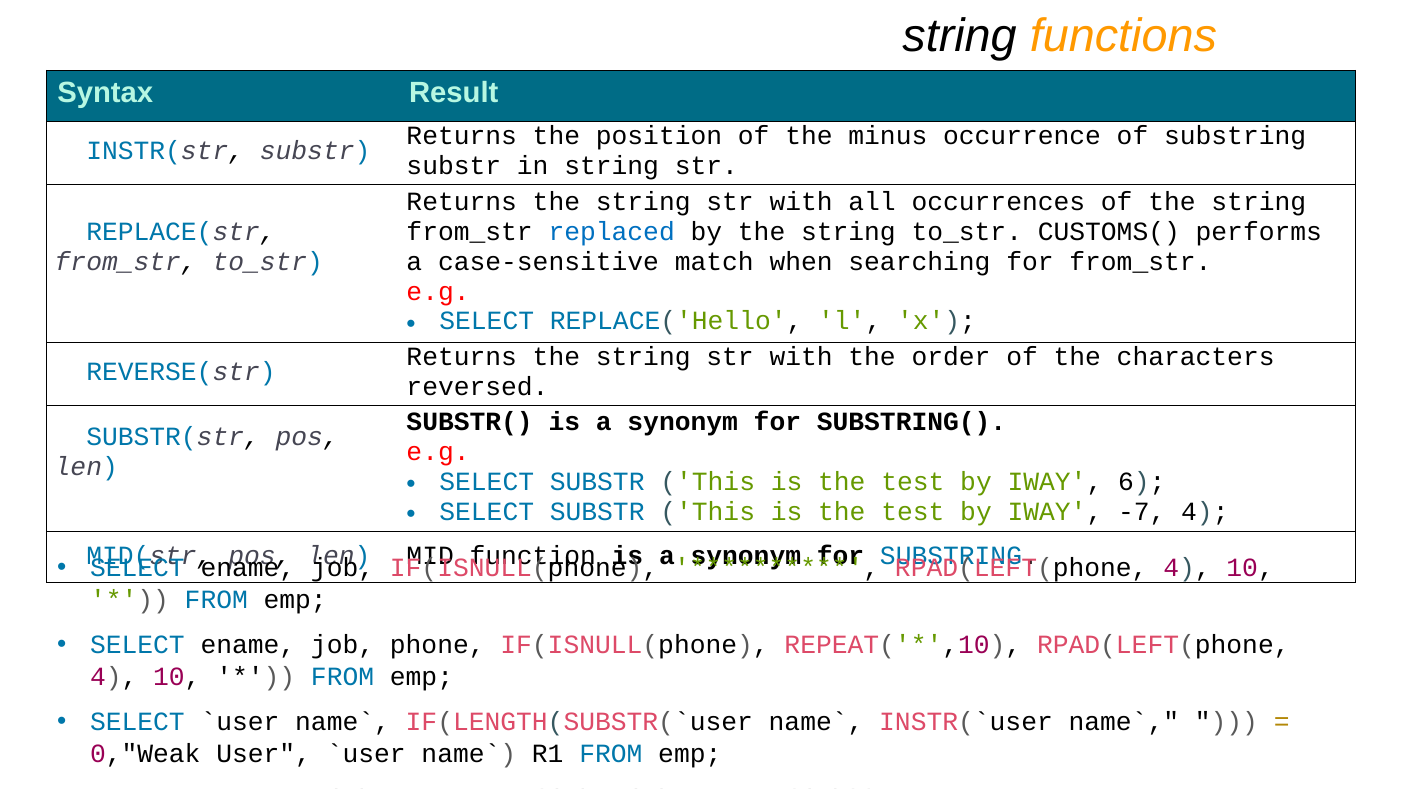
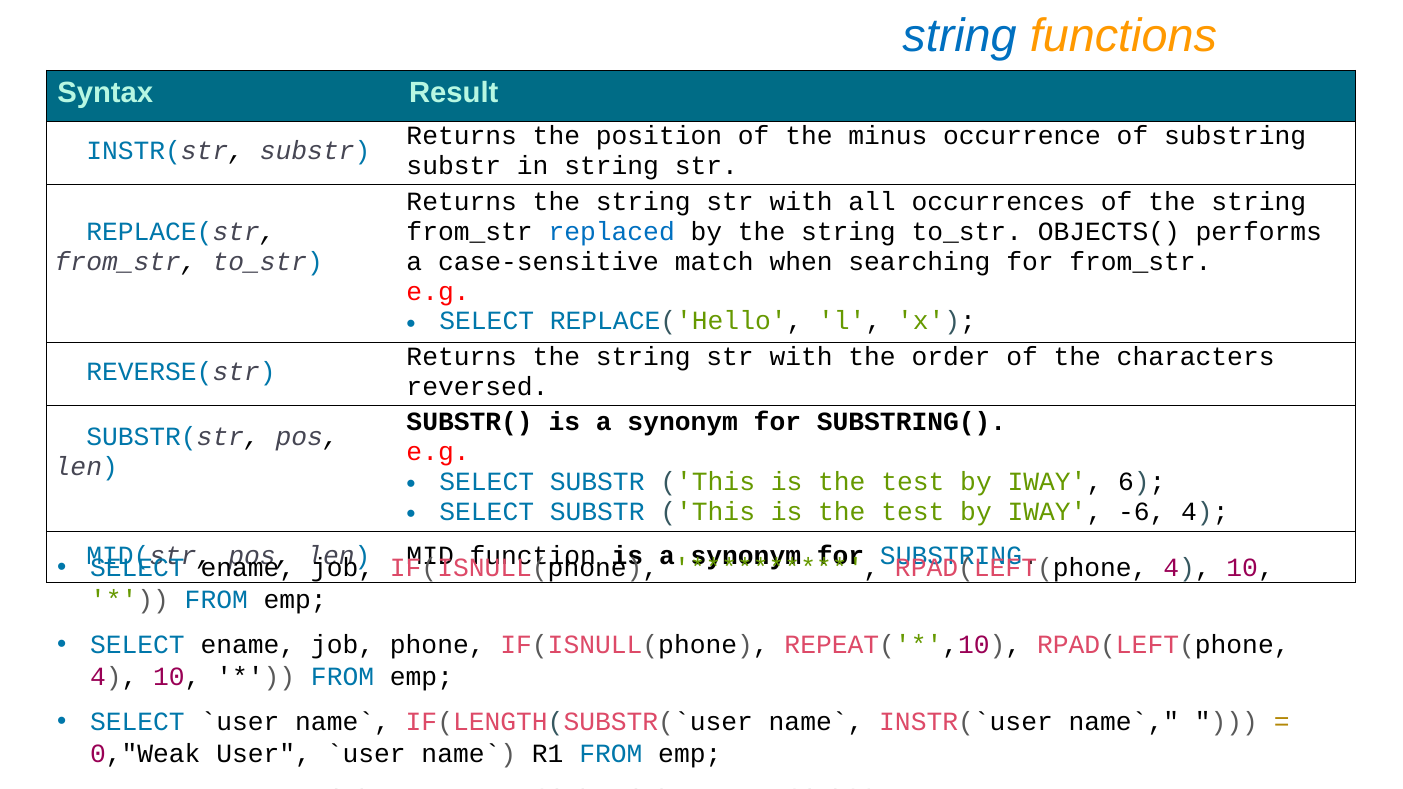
string at (960, 37) colour: black -> blue
CUSTOMS(: CUSTOMS( -> OBJECTS(
-7: -7 -> -6
